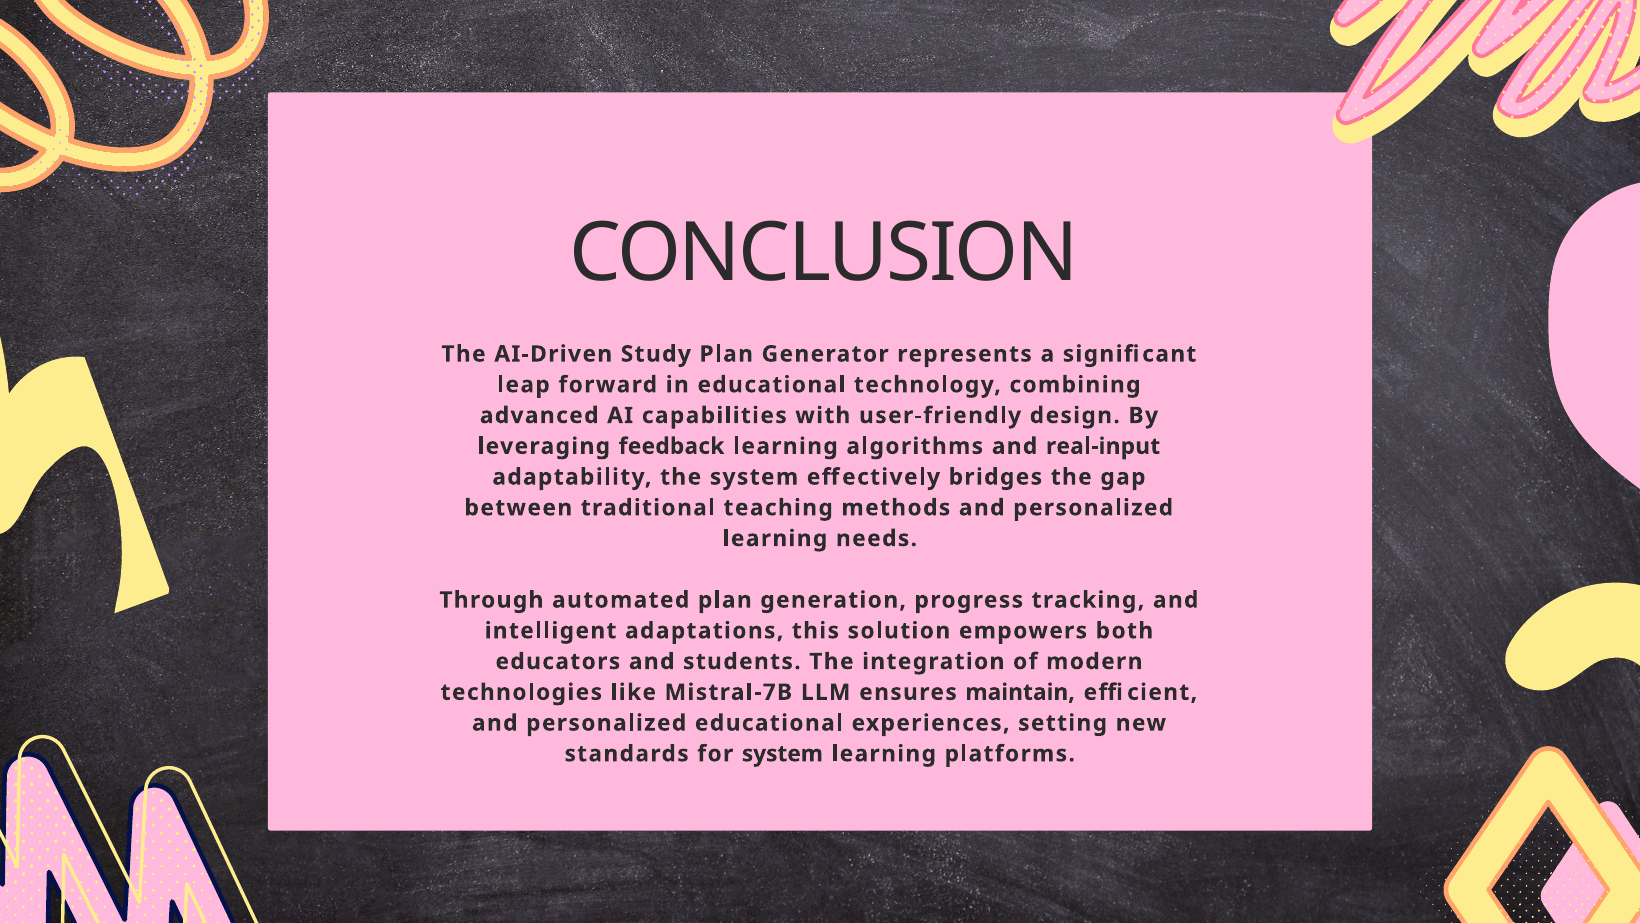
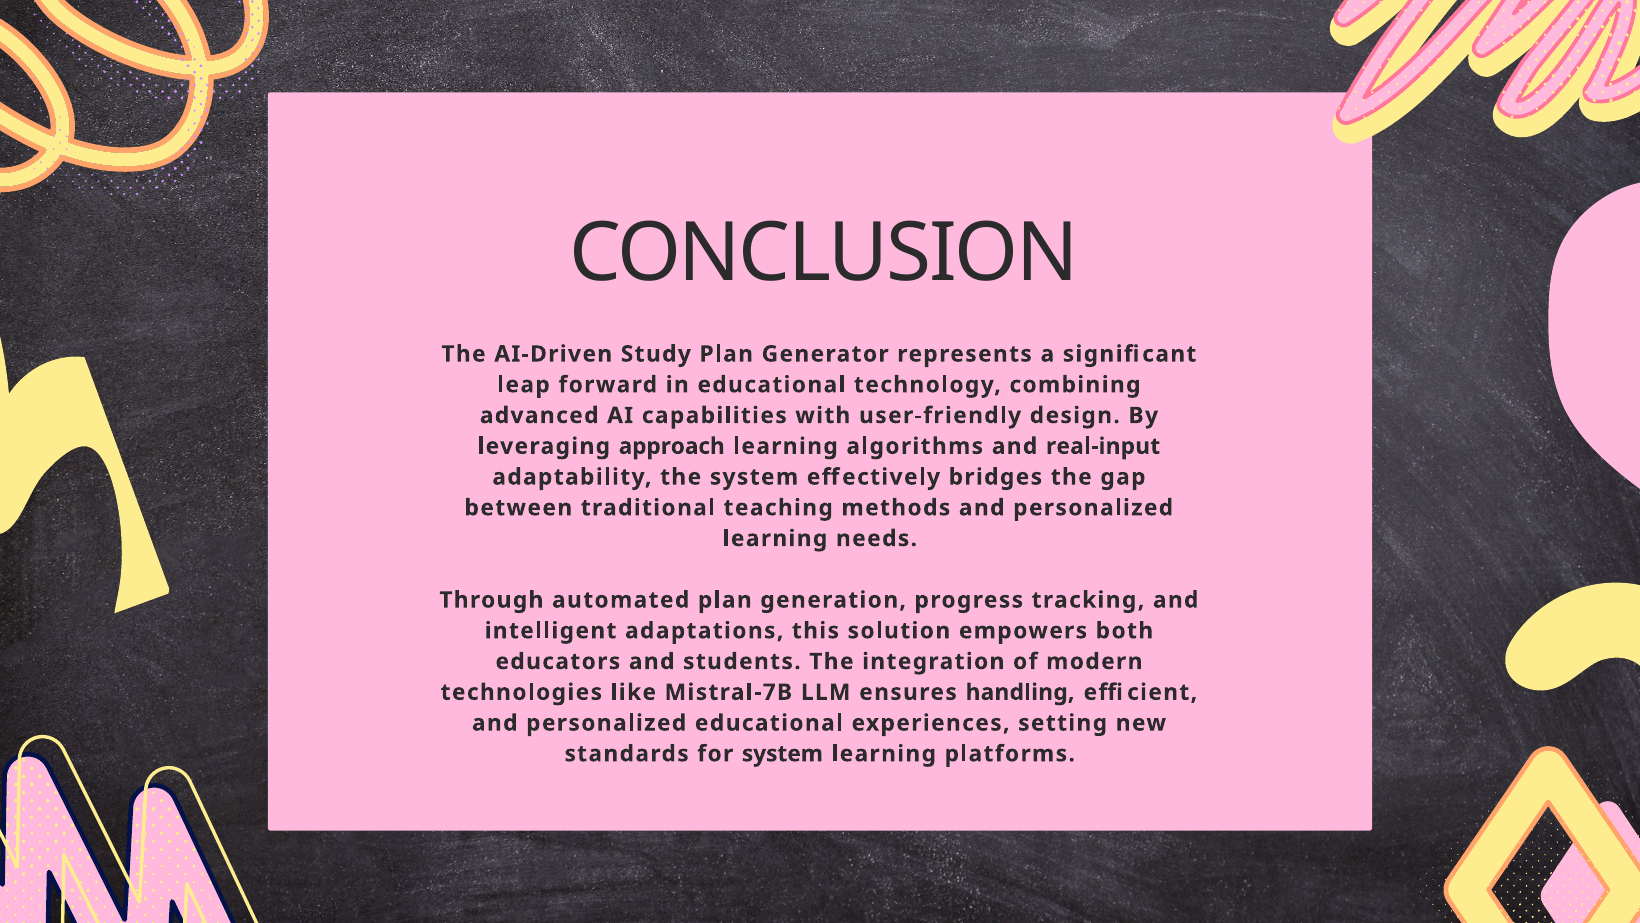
feedback: feedback -> approach
maintain: maintain -> handling
